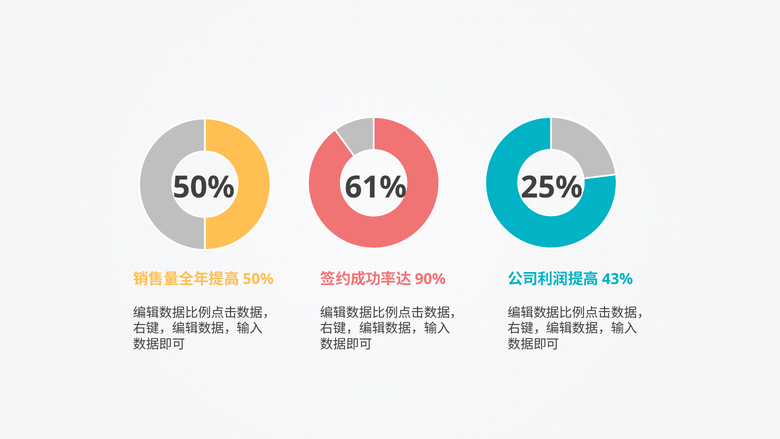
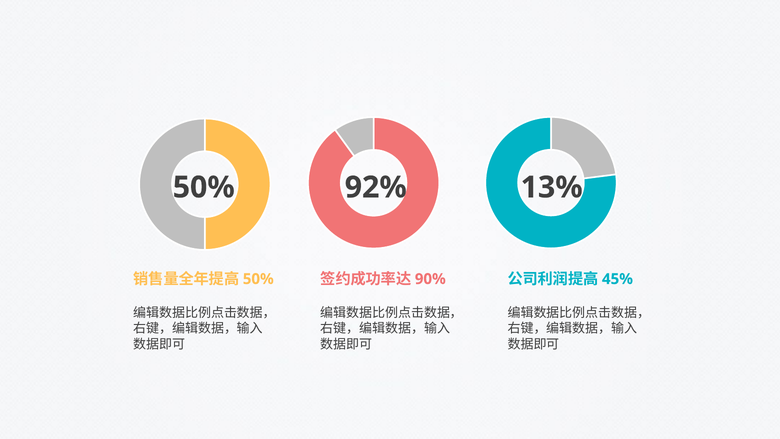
61%: 61% -> 92%
25%: 25% -> 13%
43%: 43% -> 45%
